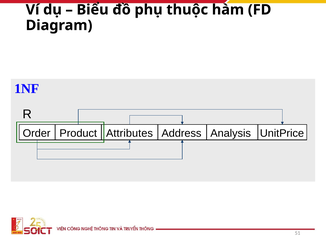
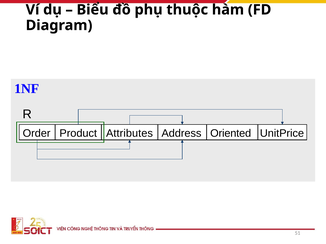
Analysis: Analysis -> Oriented
